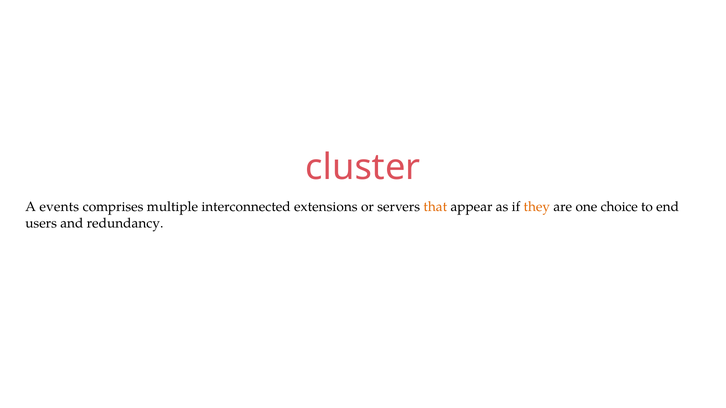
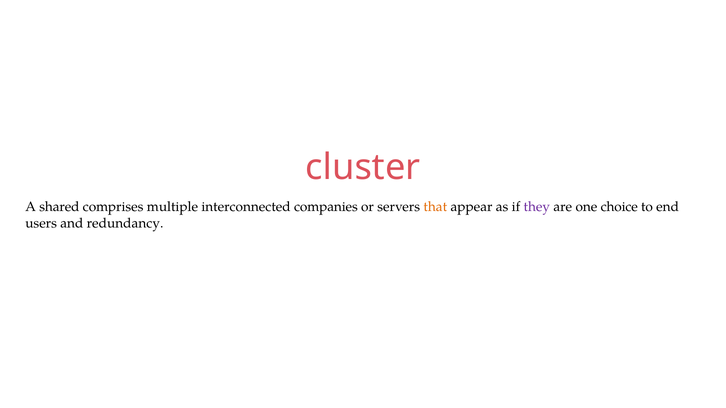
events: events -> shared
extensions: extensions -> companies
they colour: orange -> purple
